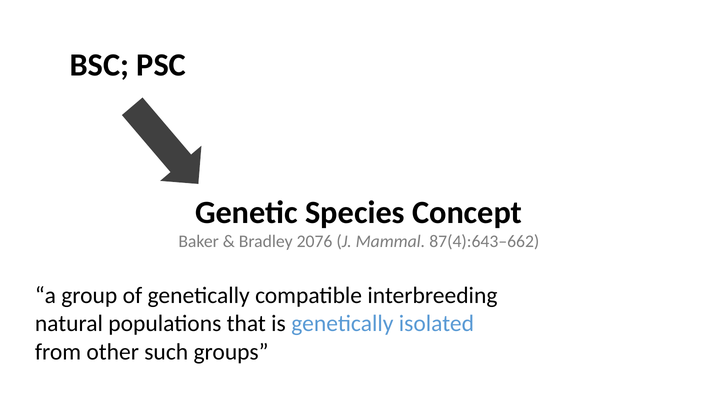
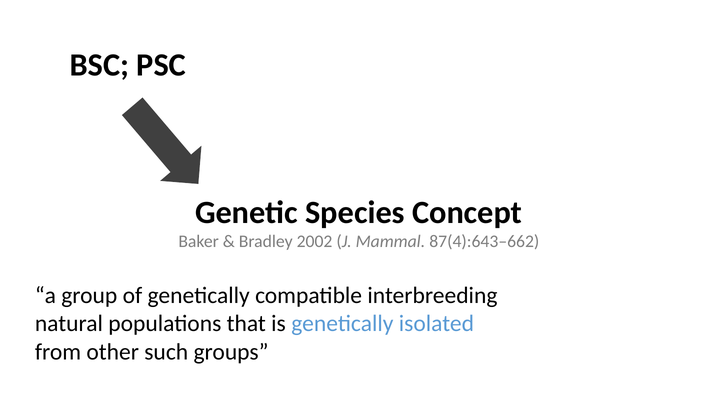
2076: 2076 -> 2002
